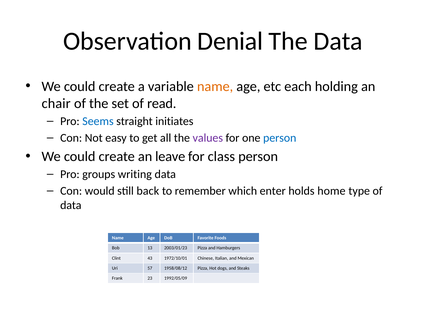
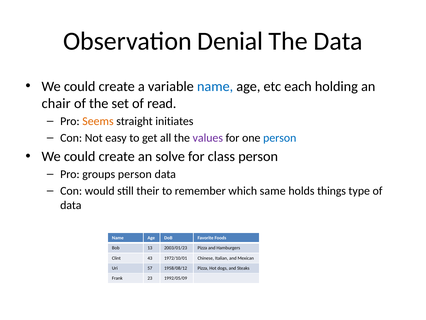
name at (215, 86) colour: orange -> blue
Seems colour: blue -> orange
leave: leave -> solve
groups writing: writing -> person
back: back -> their
enter: enter -> same
home: home -> things
